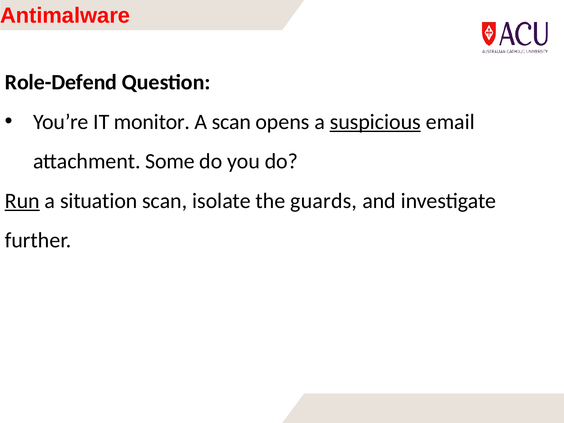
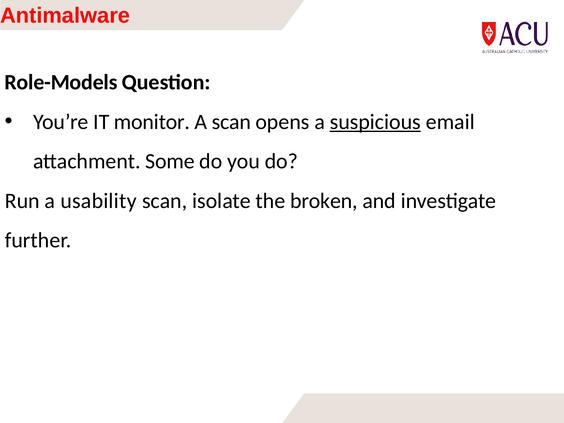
Role-Defend: Role-Defend -> Role-Models
Run underline: present -> none
situation: situation -> usability
guards: guards -> broken
